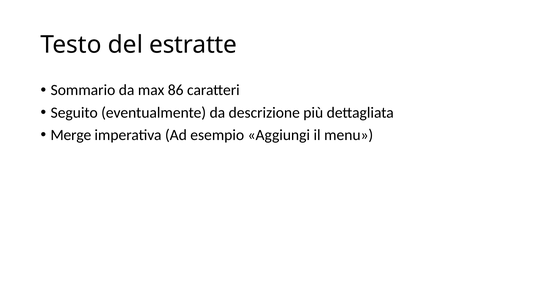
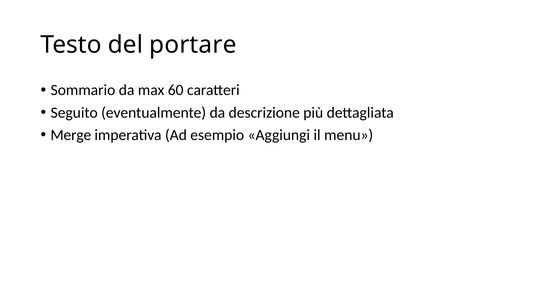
estratte: estratte -> portare
86: 86 -> 60
